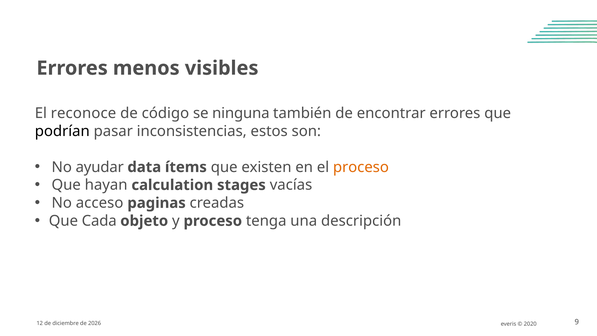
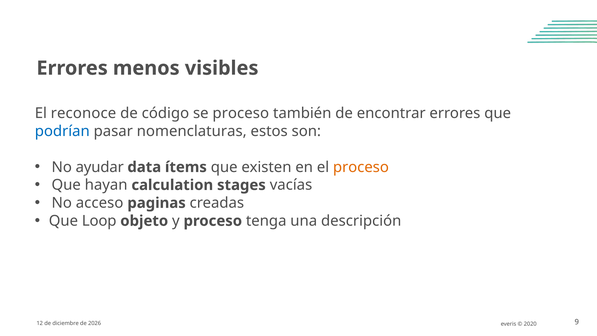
se ninguna: ninguna -> proceso
podrían colour: black -> blue
inconsistencias: inconsistencias -> nomenclaturas
Cada: Cada -> Loop
